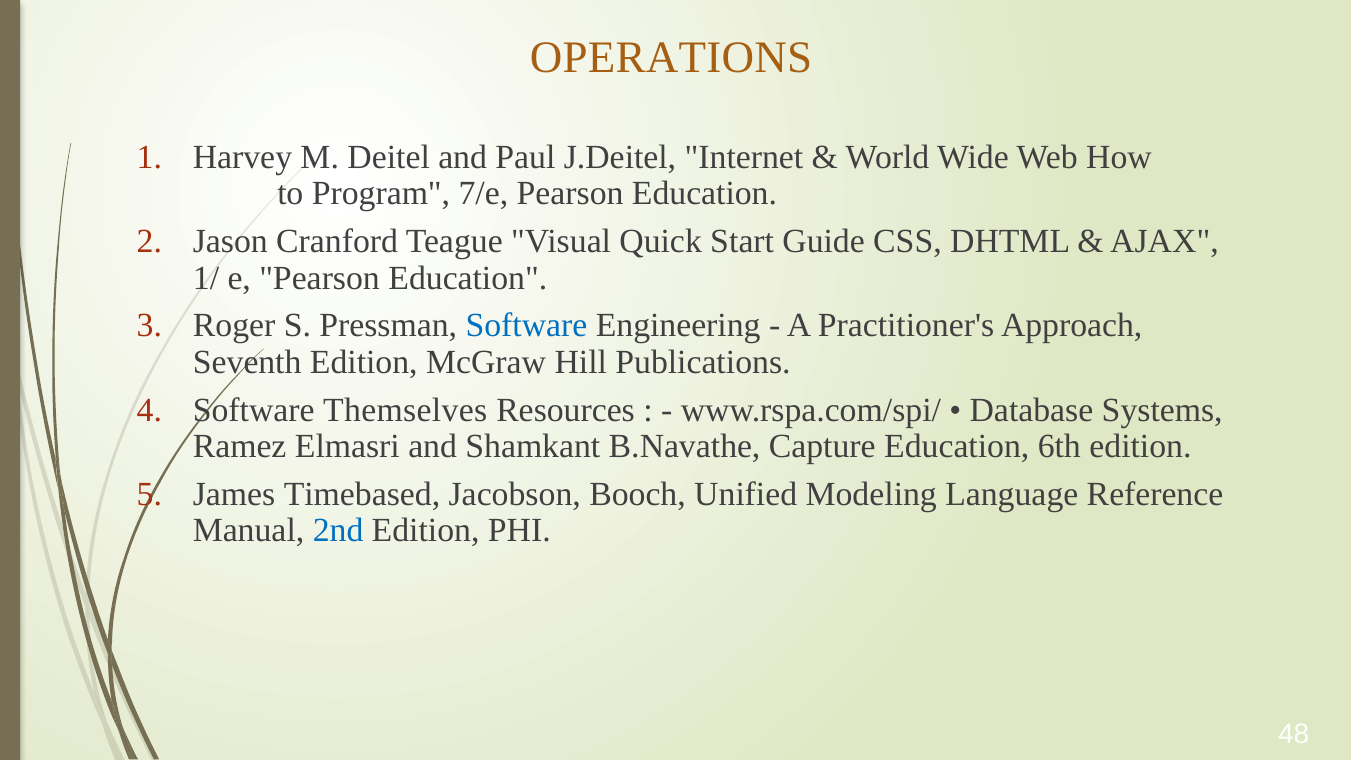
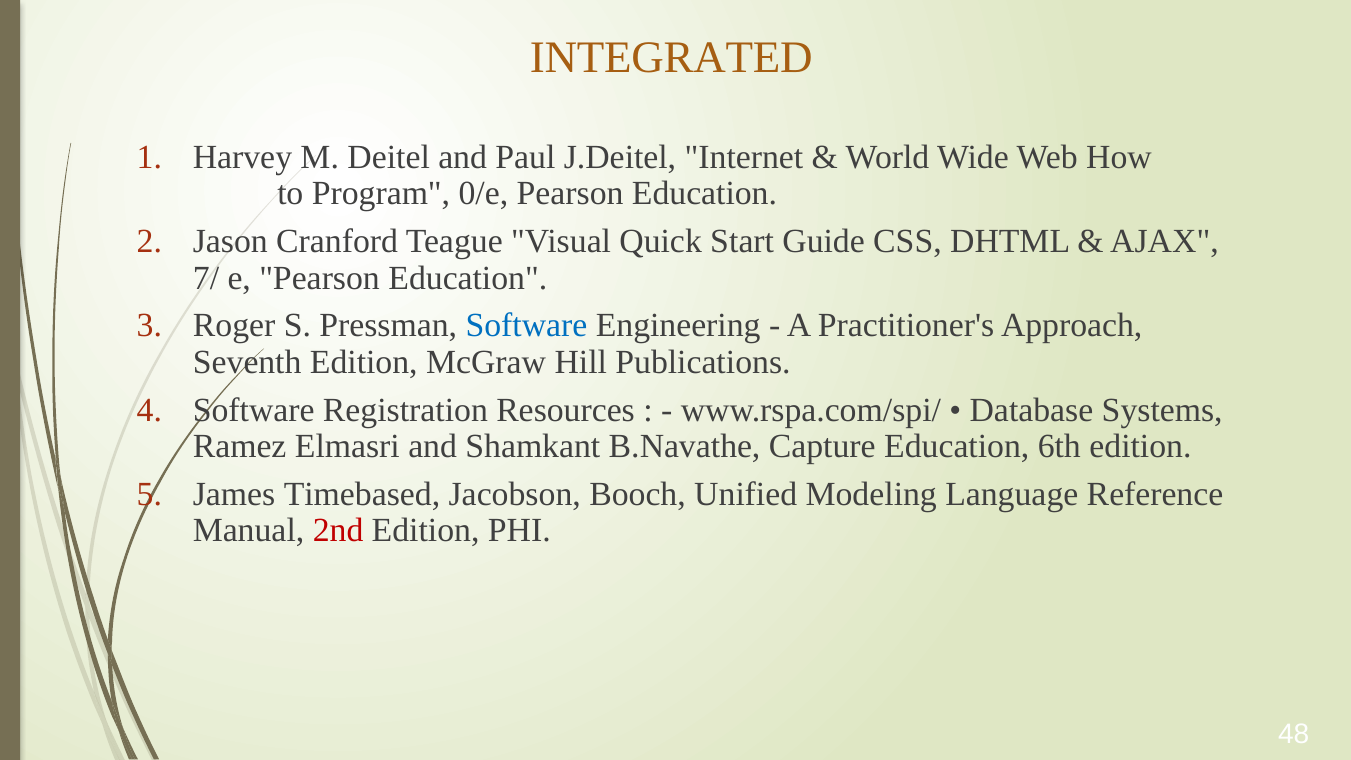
OPERATIONS: OPERATIONS -> INTEGRATED
7/e: 7/e -> 0/e
1/: 1/ -> 7/
Themselves: Themselves -> Registration
2nd colour: blue -> red
